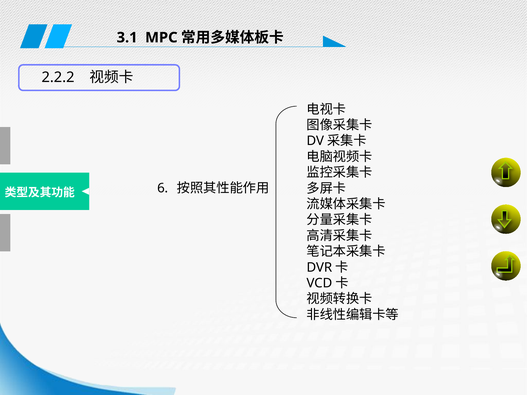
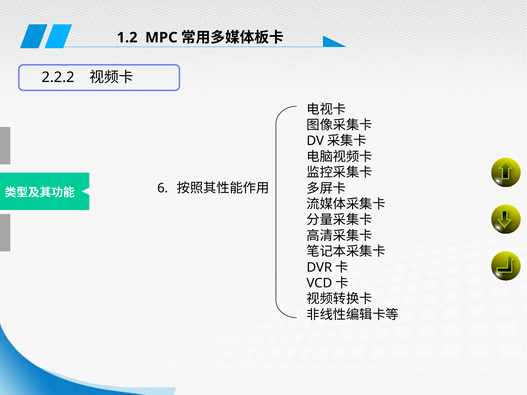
3.1: 3.1 -> 1.2
